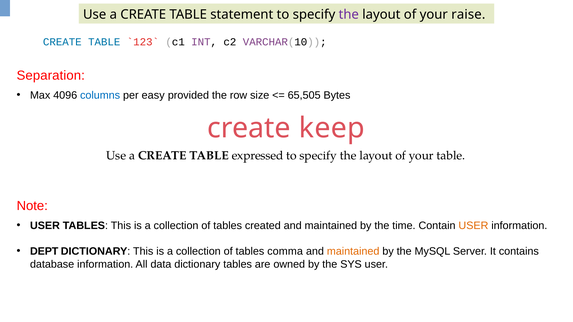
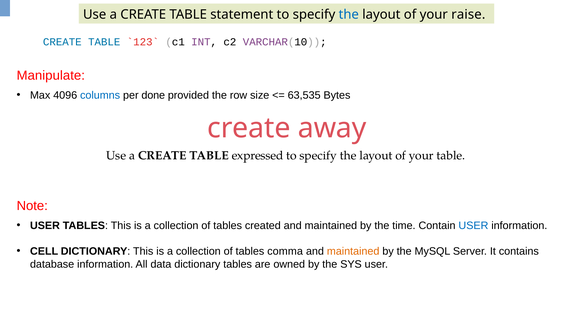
the at (349, 14) colour: purple -> blue
Separation: Separation -> Manipulate
easy: easy -> done
65,505: 65,505 -> 63,535
keep: keep -> away
USER at (473, 226) colour: orange -> blue
DEPT: DEPT -> CELL
